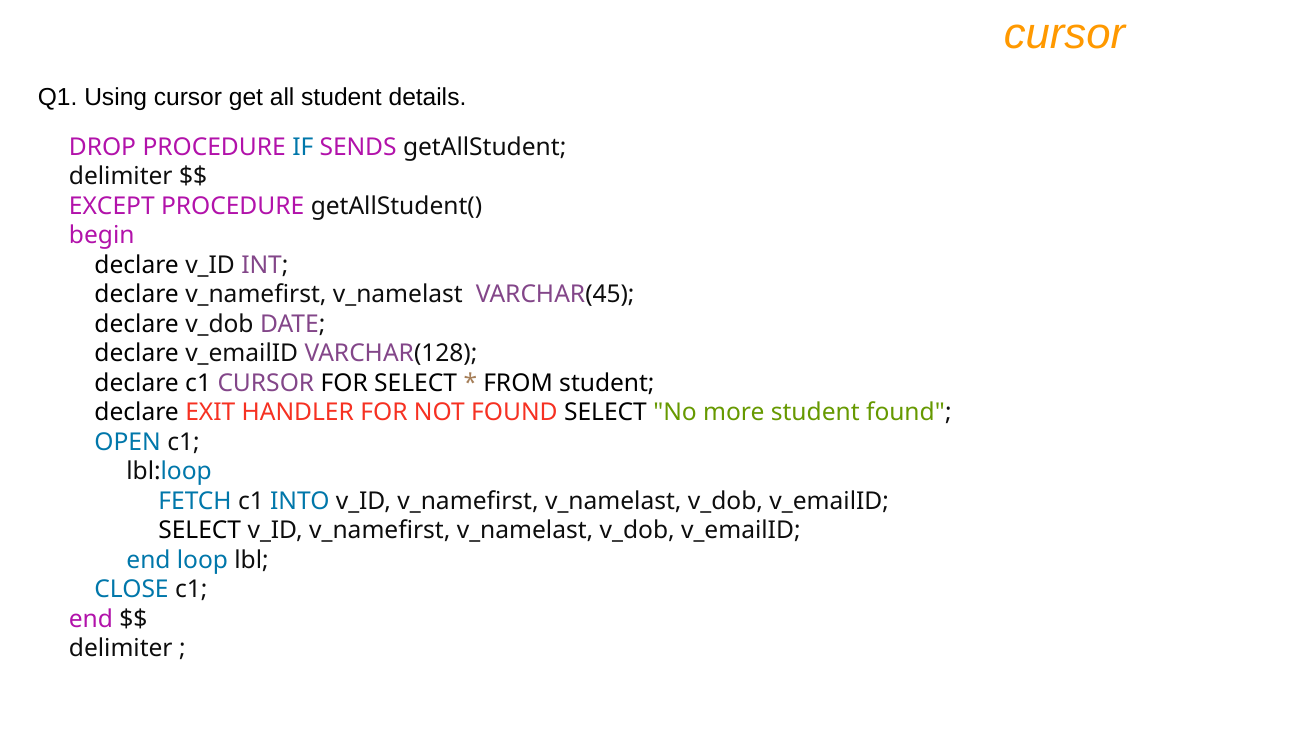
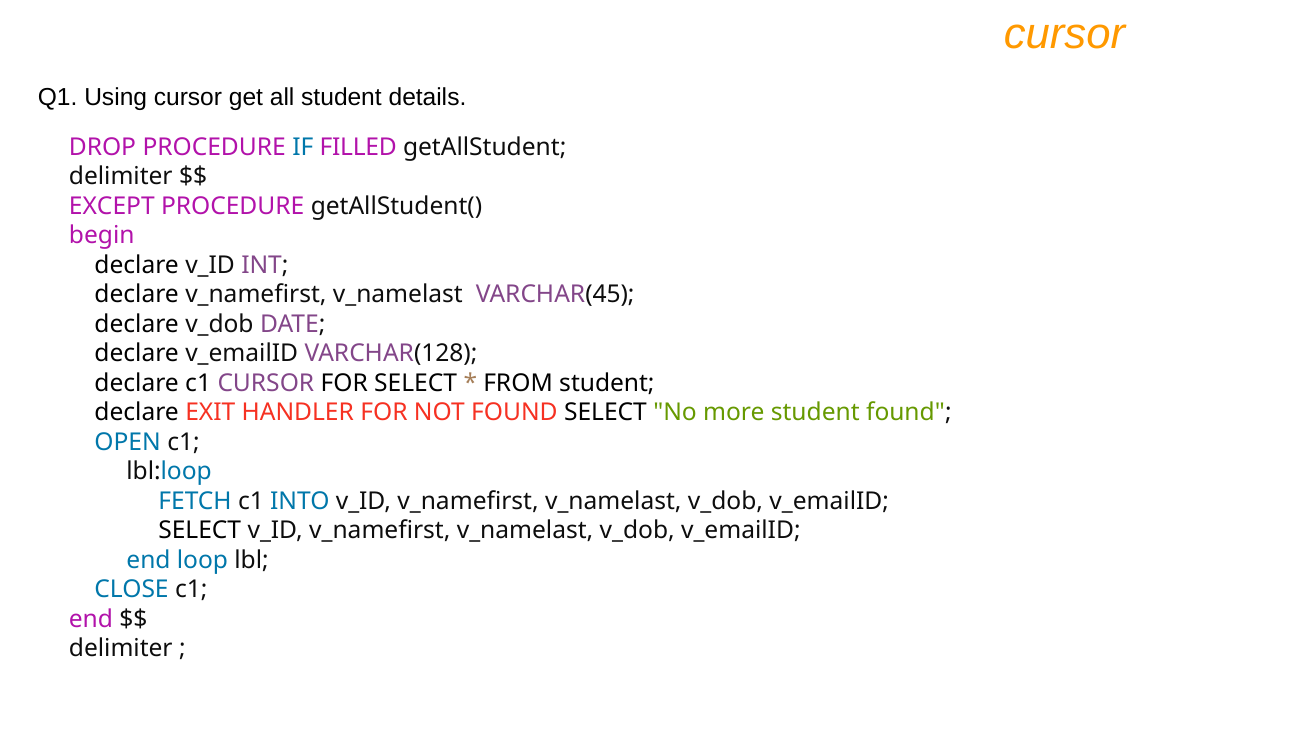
SENDS: SENDS -> FILLED
